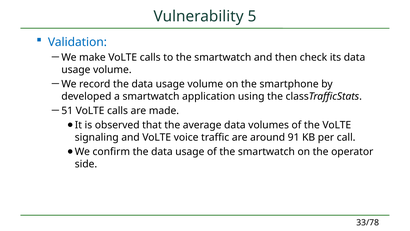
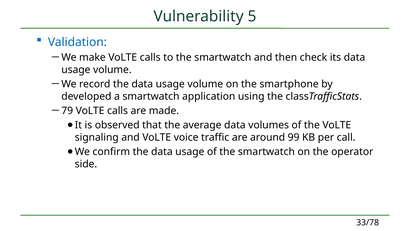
51: 51 -> 79
91: 91 -> 99
